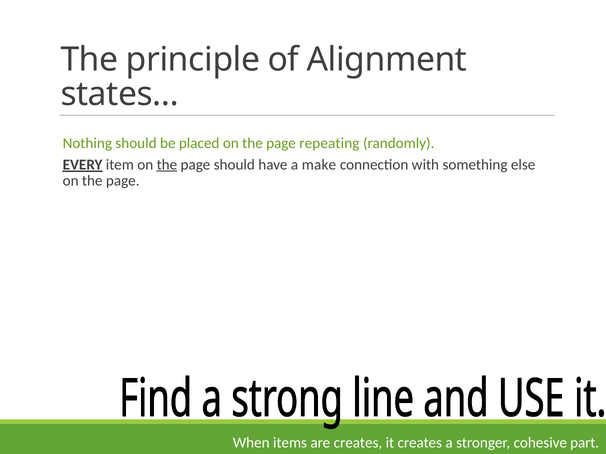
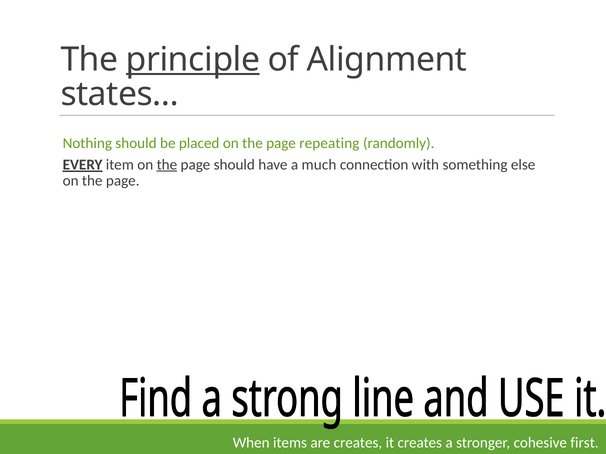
principle underline: none -> present
make: make -> much
part: part -> first
